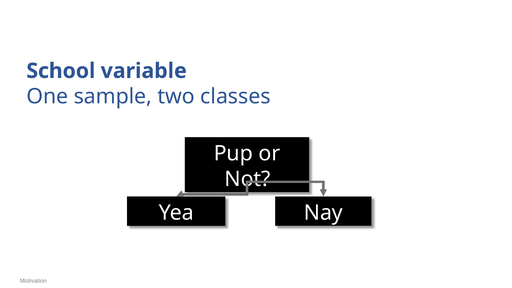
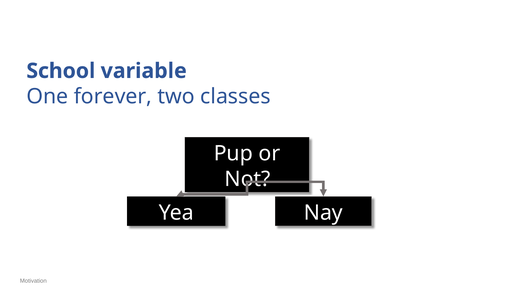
sample: sample -> forever
